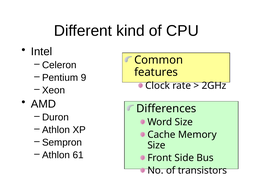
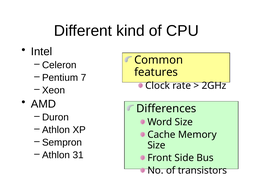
9: 9 -> 7
61: 61 -> 31
